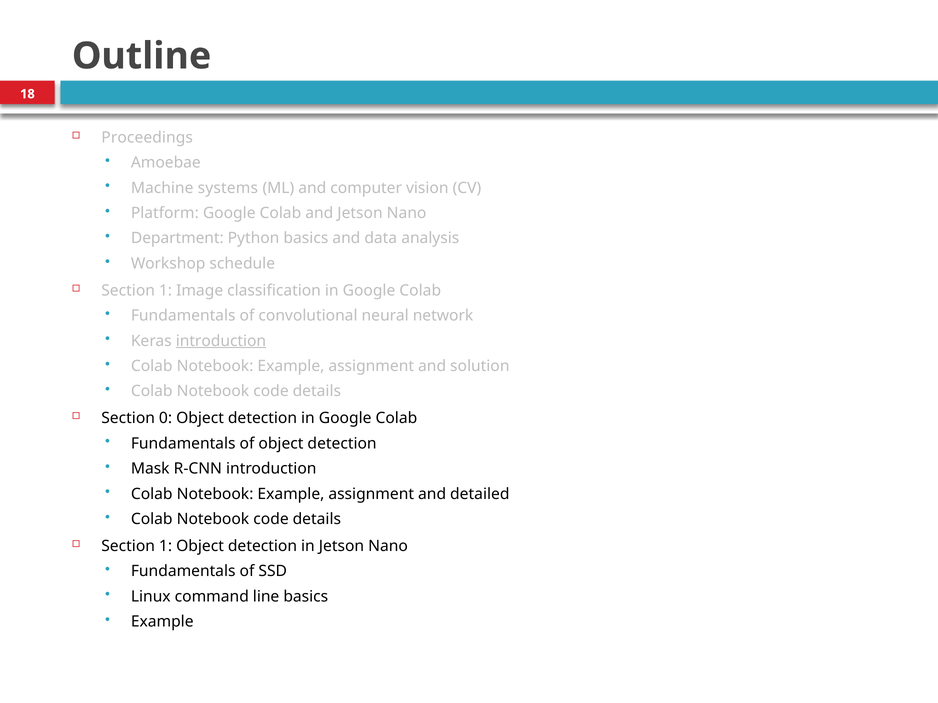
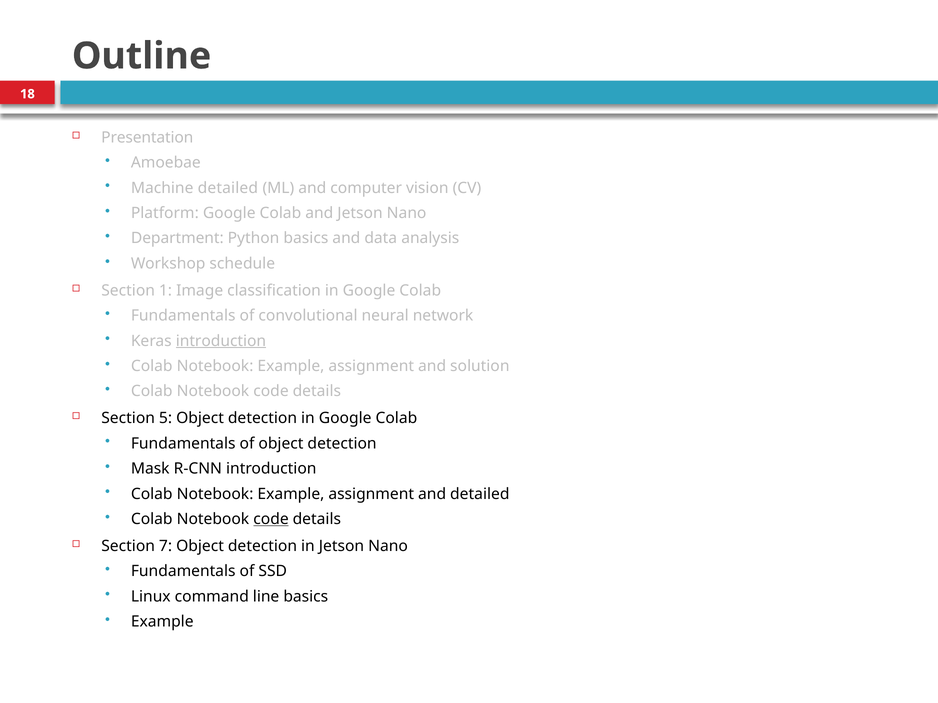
Proceedings: Proceedings -> Presentation
Machine systems: systems -> detailed
0: 0 -> 5
code at (271, 519) underline: none -> present
1 at (166, 546): 1 -> 7
